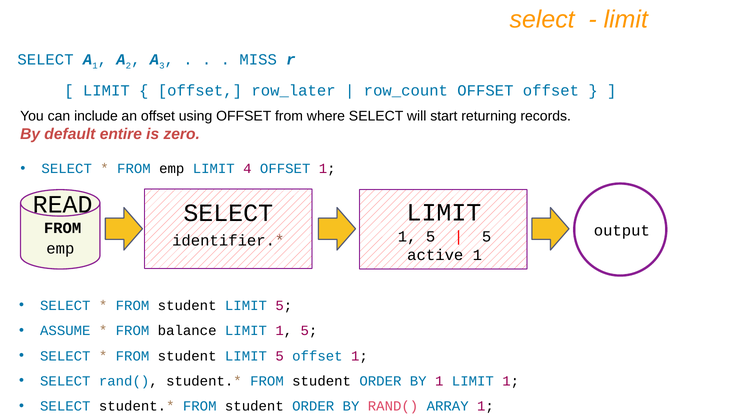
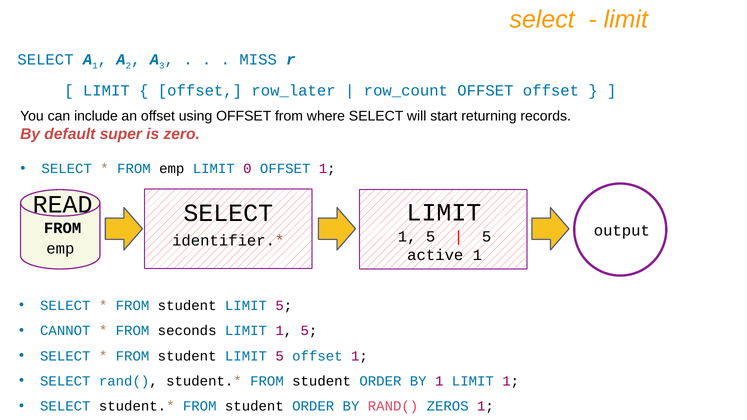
entire: entire -> super
4: 4 -> 0
ASSUME: ASSUME -> CANNOT
balance: balance -> seconds
ARRAY: ARRAY -> ZEROS
